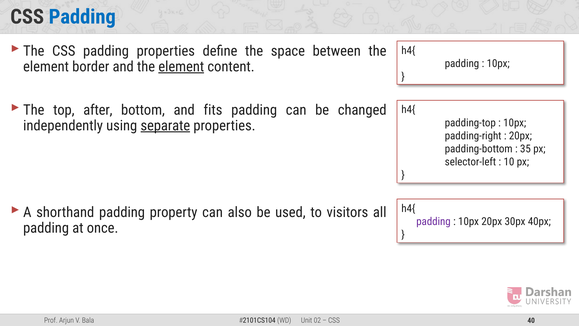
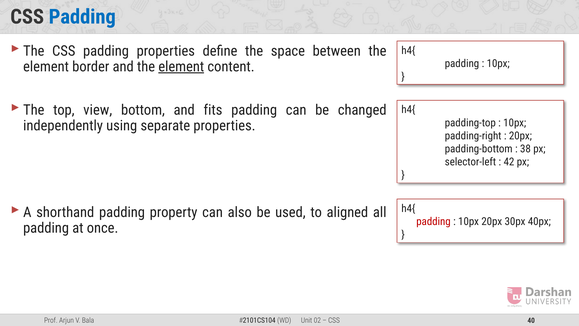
after: after -> view
separate underline: present -> none
35: 35 -> 38
10: 10 -> 42
visitors: visitors -> aligned
padding at (433, 221) colour: purple -> red
